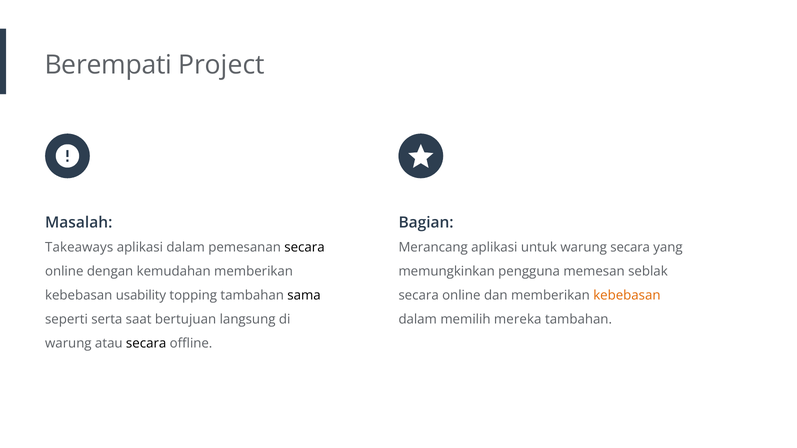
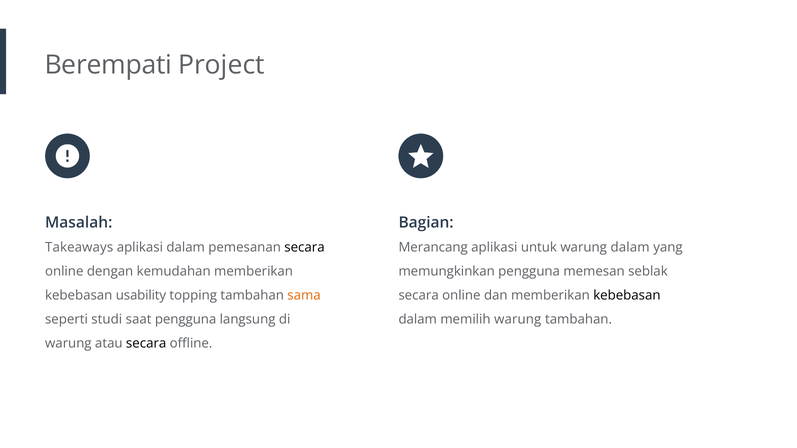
warung secara: secara -> dalam
sama colour: black -> orange
kebebasan at (627, 296) colour: orange -> black
serta: serta -> studi
saat bertujuan: bertujuan -> pengguna
memilih mereka: mereka -> warung
